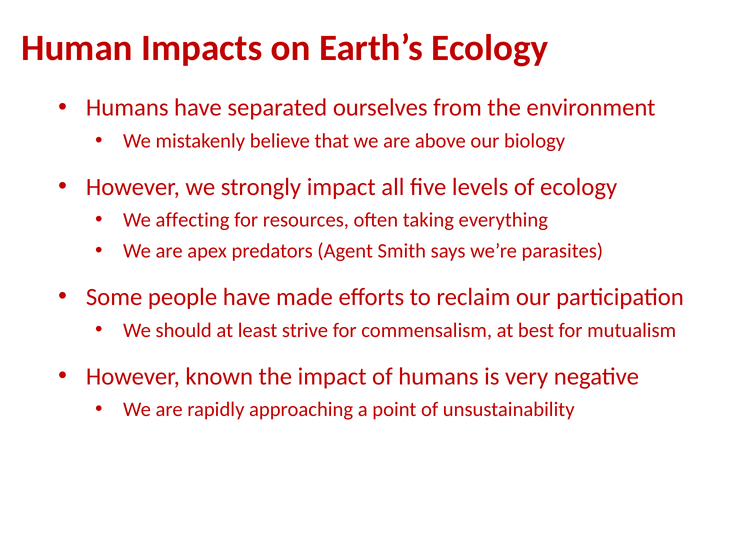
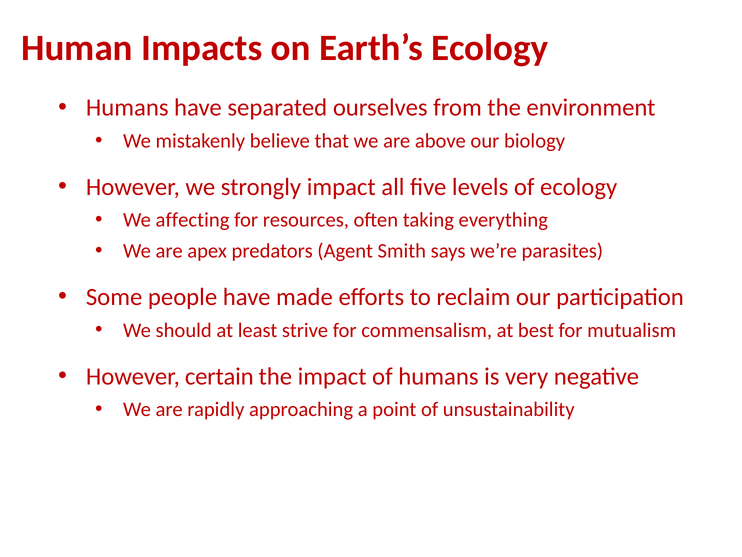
known: known -> certain
